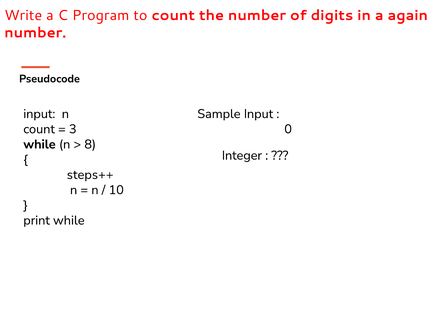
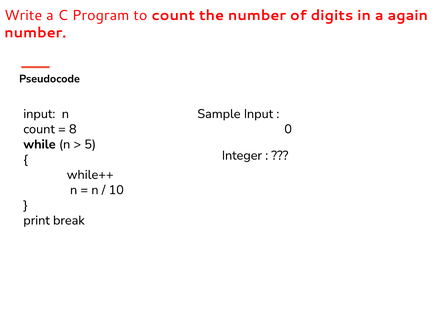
3: 3 -> 8
8: 8 -> 5
steps++: steps++ -> while++
print while: while -> break
